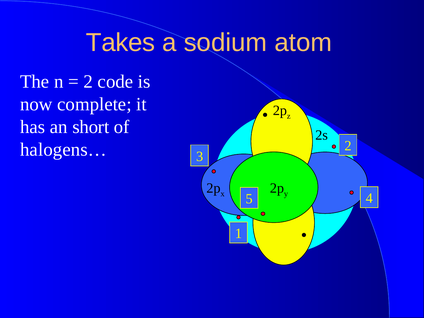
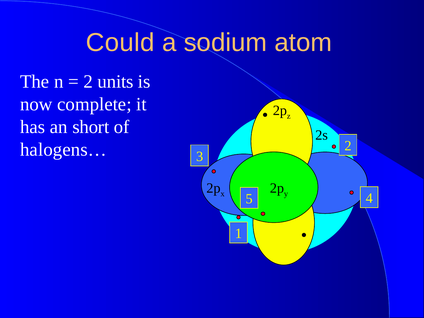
Takes: Takes -> Could
code: code -> units
